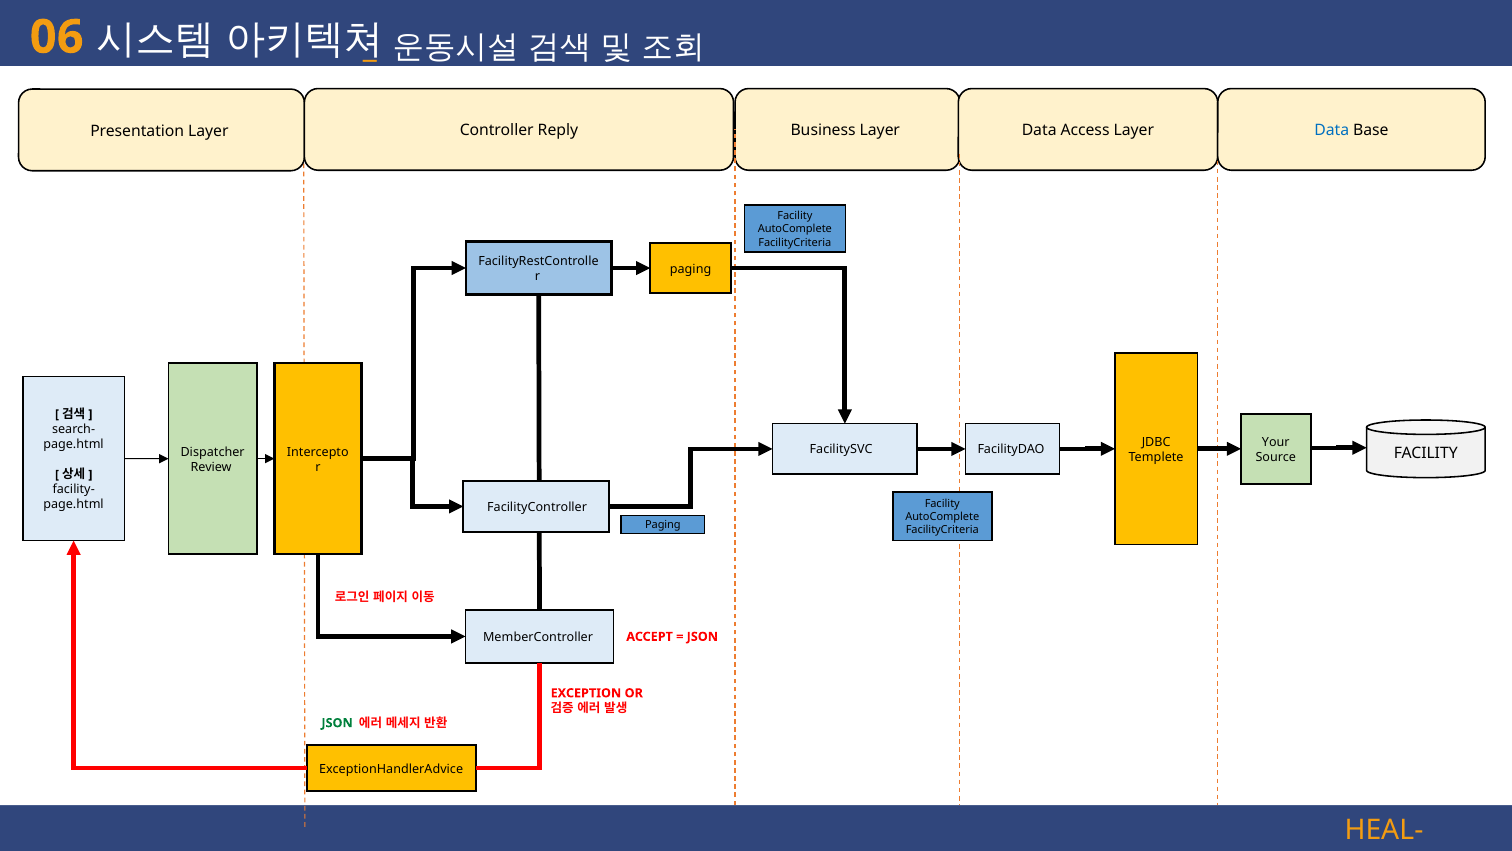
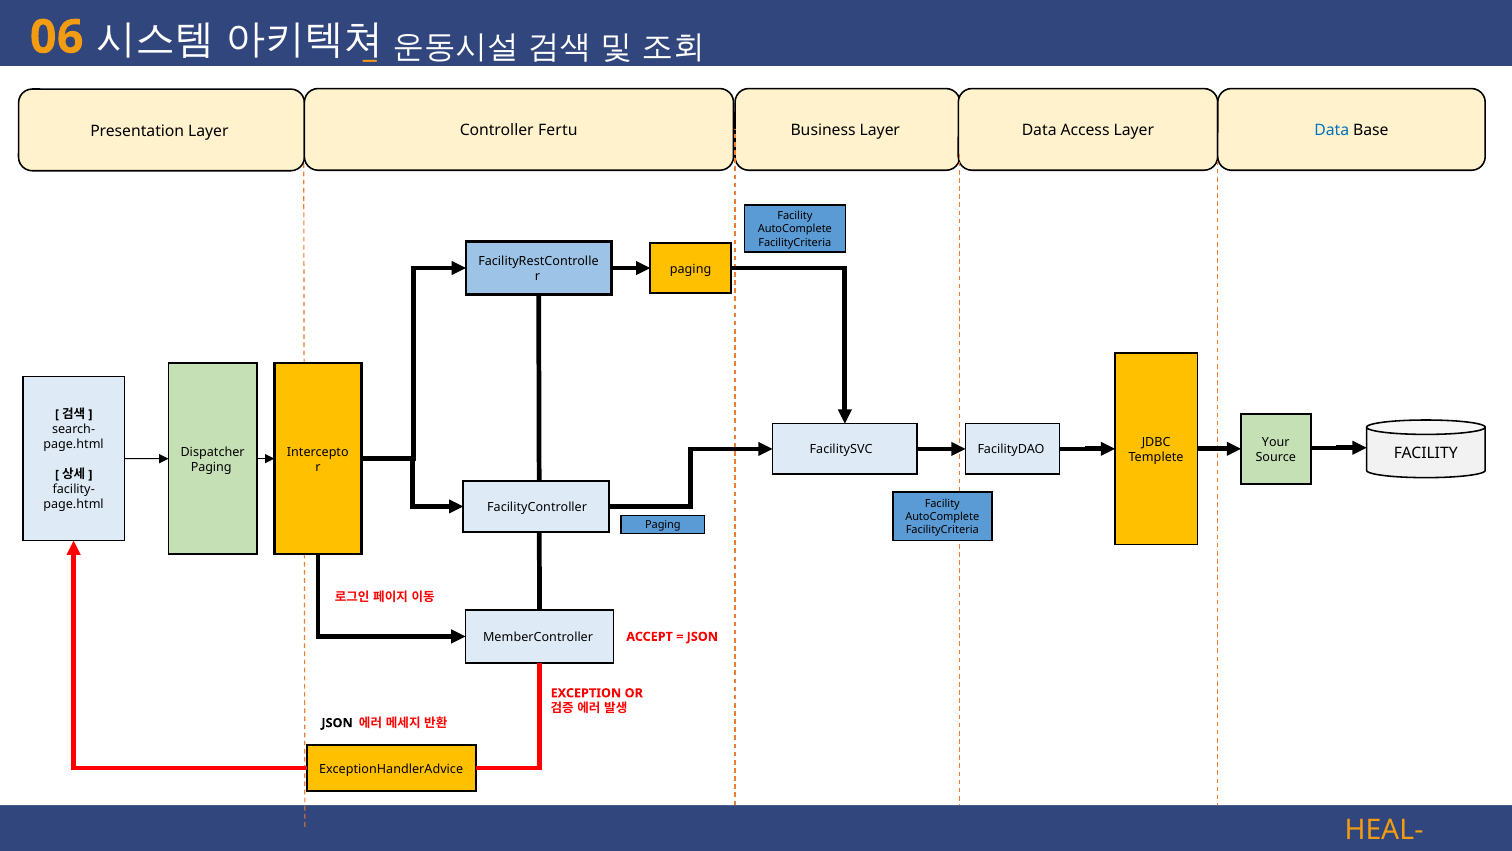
Reply: Reply -> Fertu
Review at (211, 467): Review -> Paging
JSON at (337, 723) colour: green -> black
